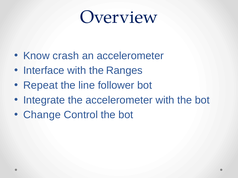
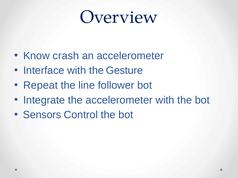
Ranges: Ranges -> Gesture
Change: Change -> Sensors
